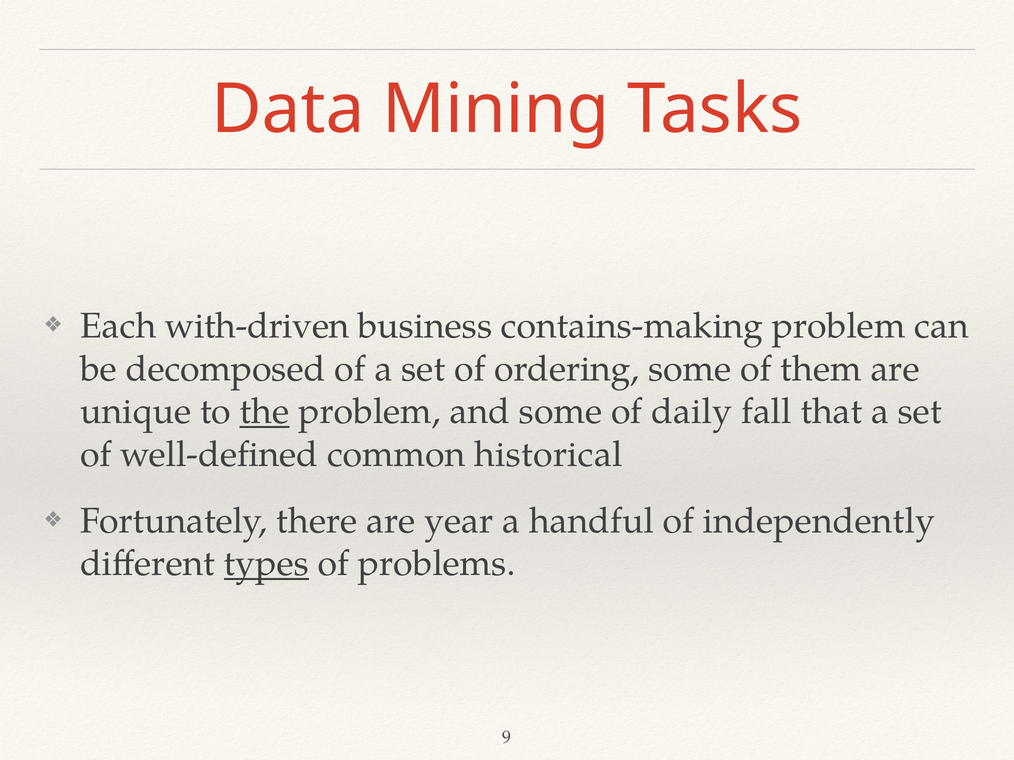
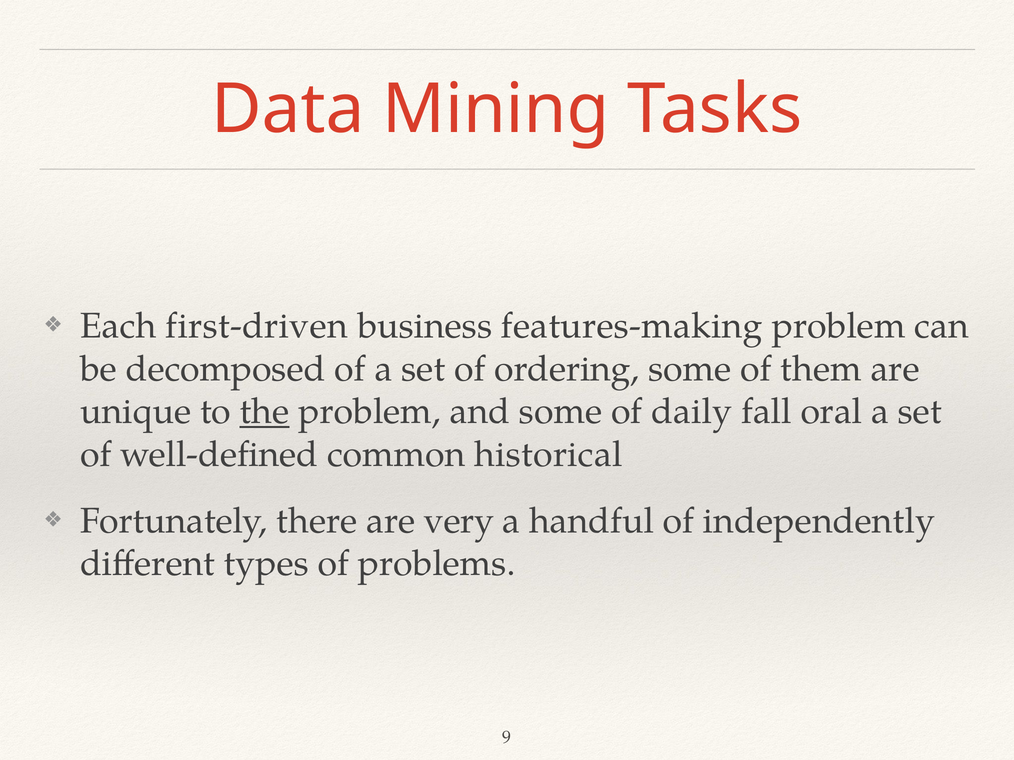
with-driven: with-driven -> first-driven
contains-making: contains-making -> features-making
that: that -> oral
year: year -> very
types underline: present -> none
